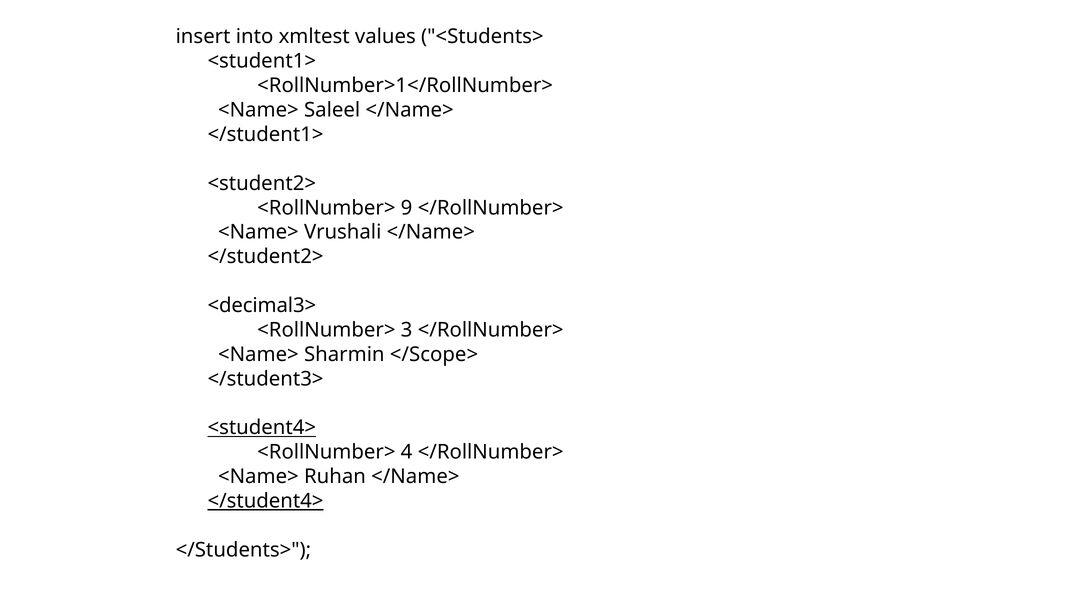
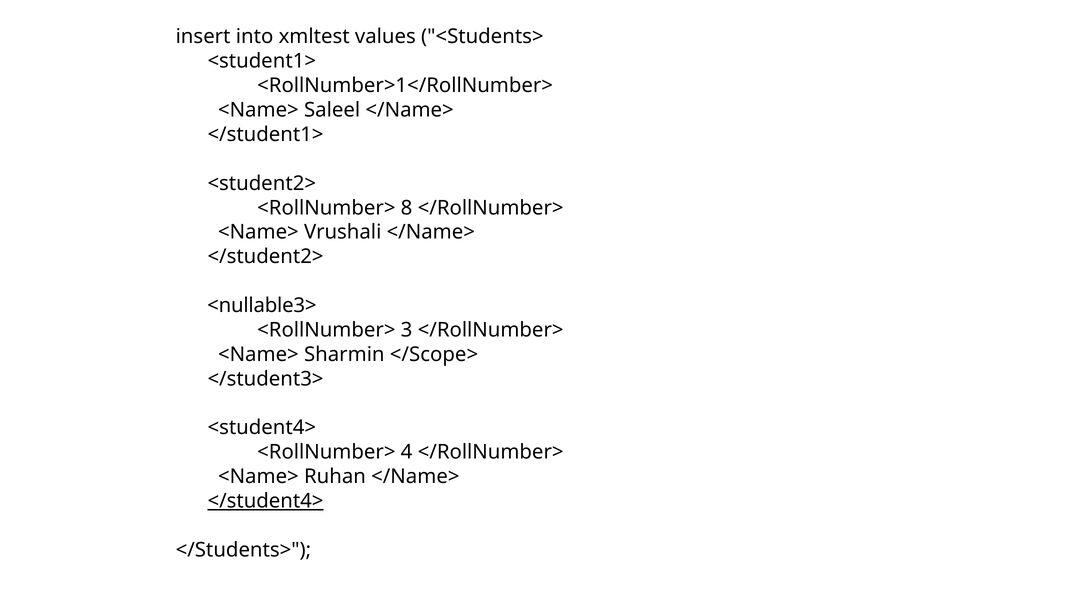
9: 9 -> 8
<decimal3>: <decimal3> -> <nullable3>
<student4> underline: present -> none
